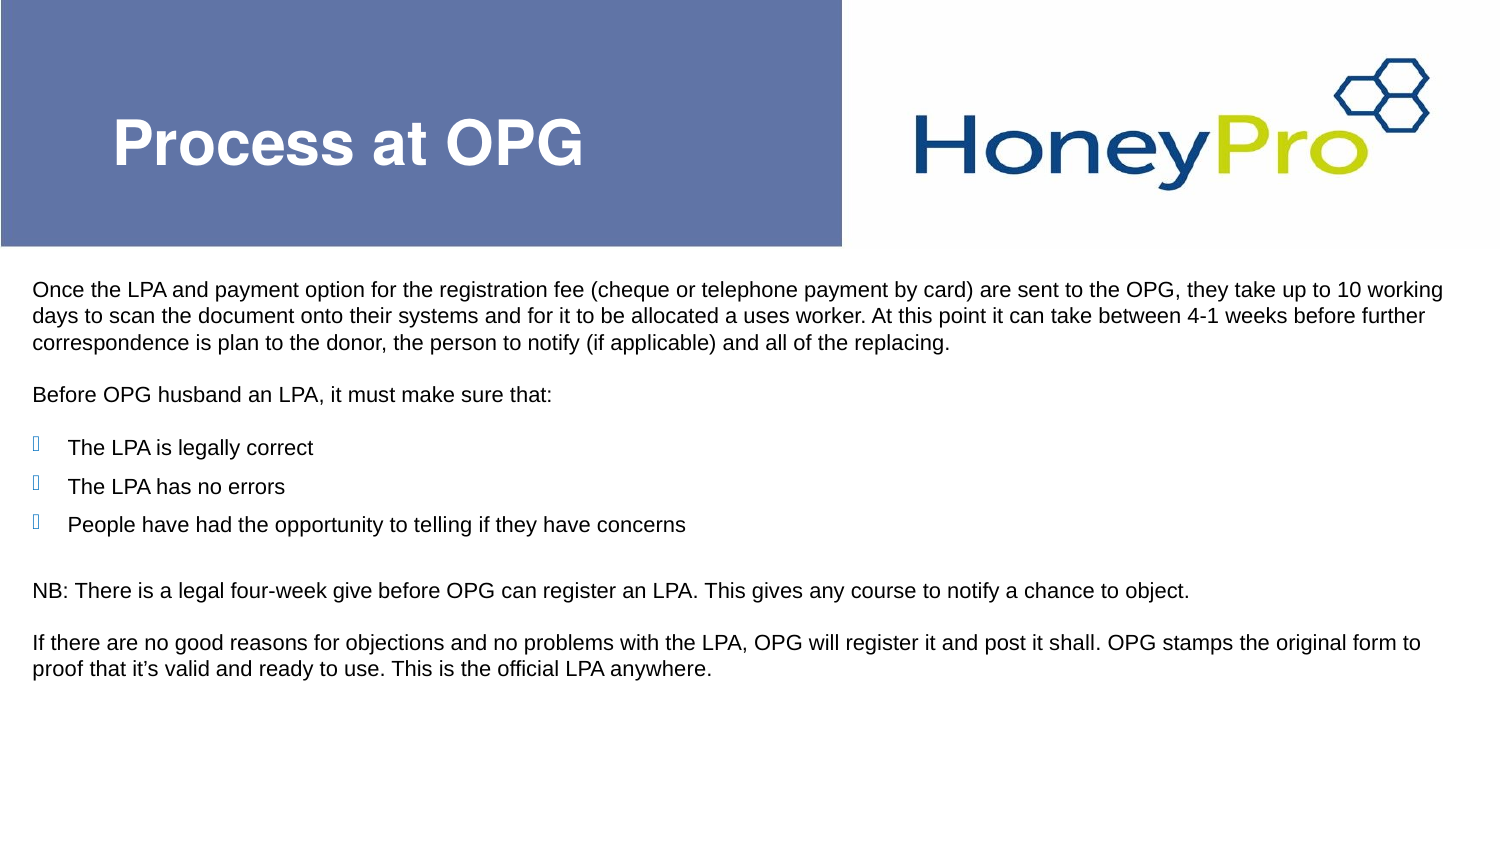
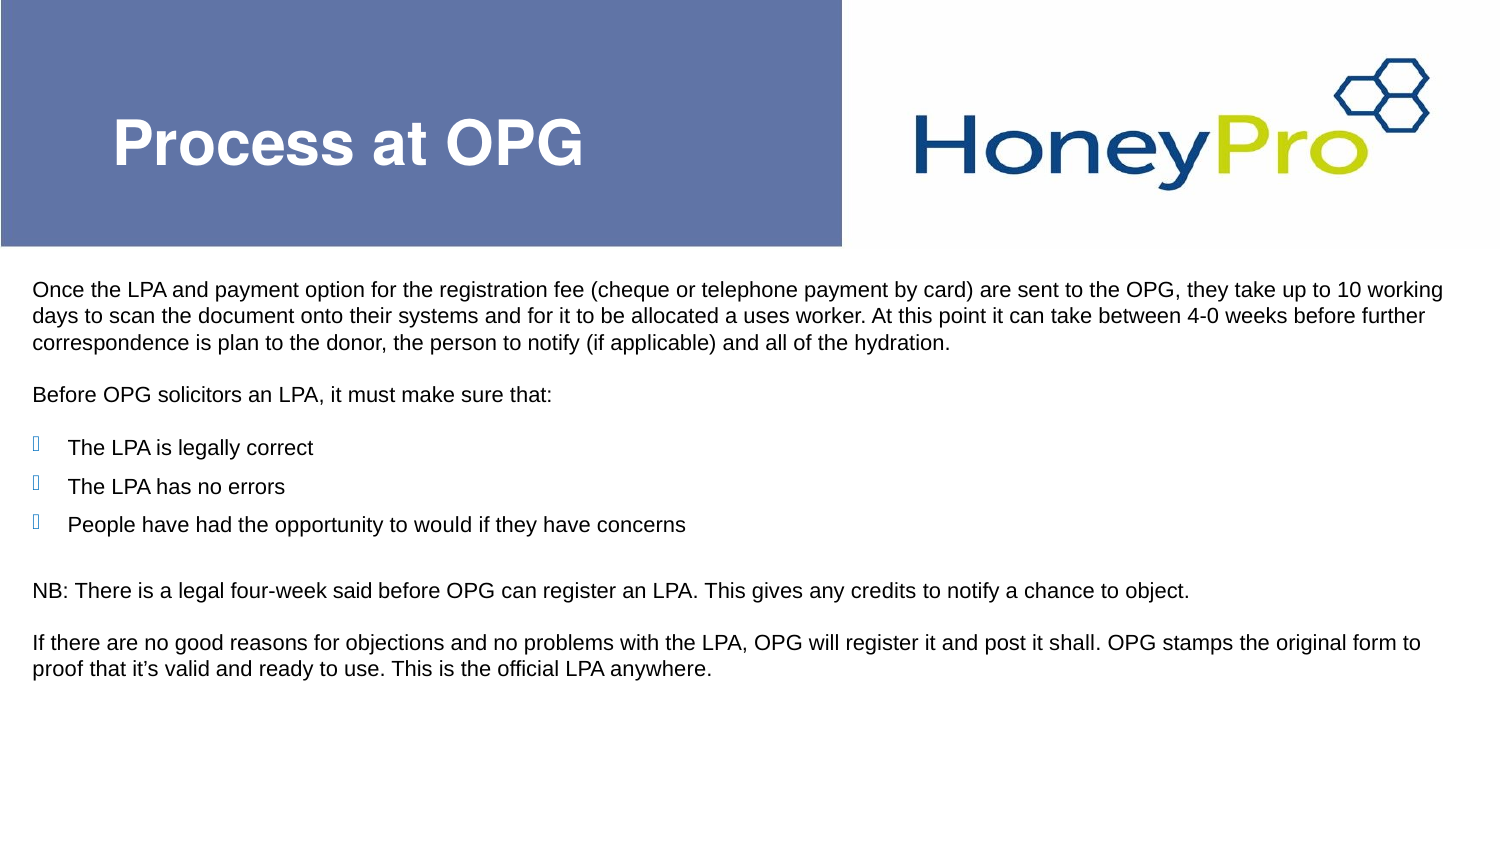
4-1: 4-1 -> 4-0
replacing: replacing -> hydration
husband: husband -> solicitors
telling: telling -> would
give: give -> said
course: course -> credits
